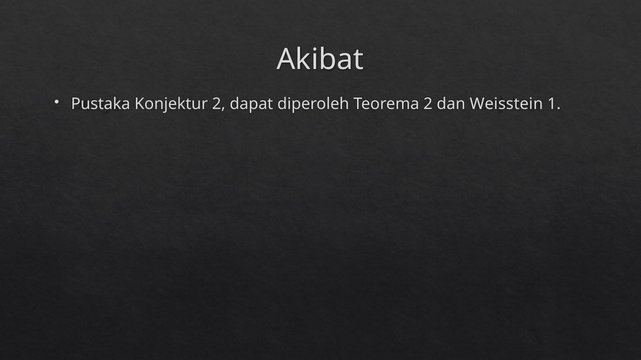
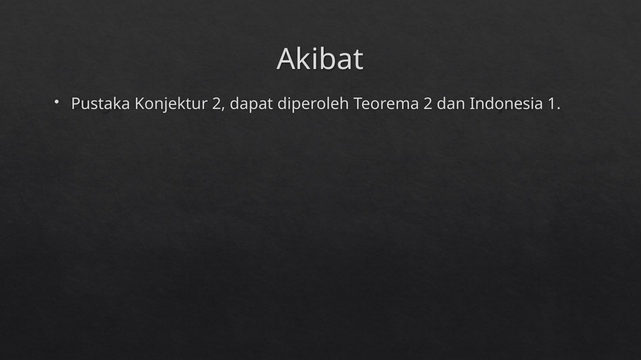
Weisstein: Weisstein -> Indonesia
